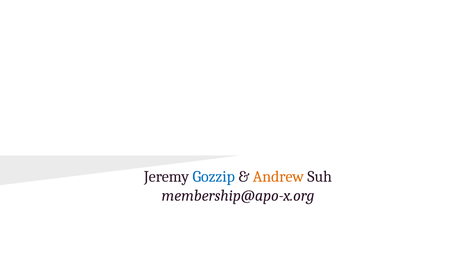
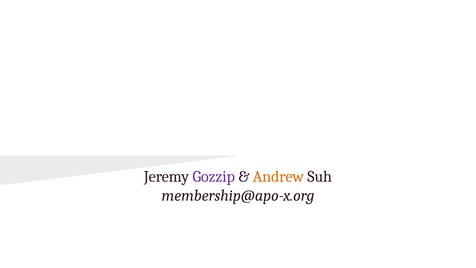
Gozzip colour: blue -> purple
